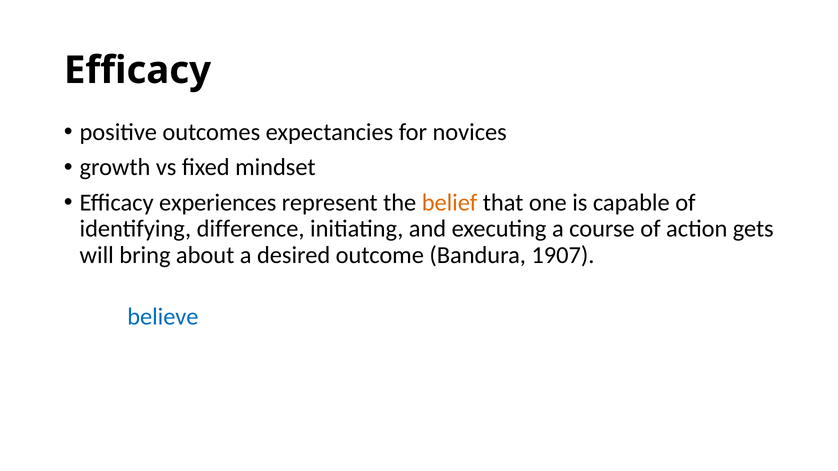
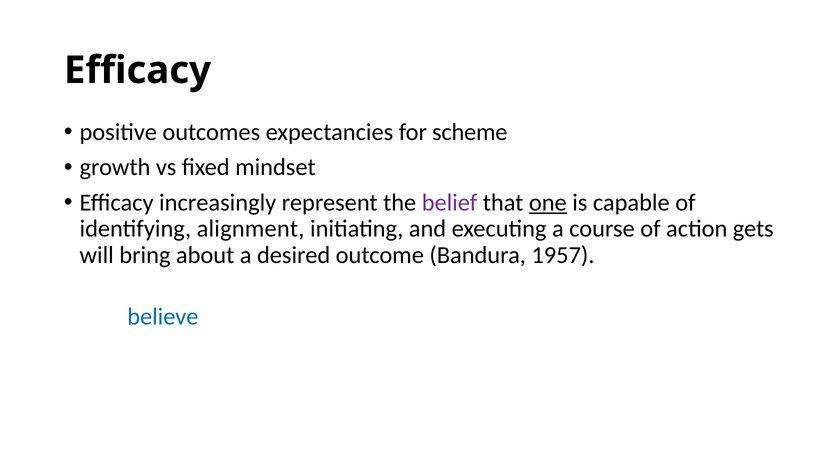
novices: novices -> scheme
experiences: experiences -> increasingly
belief colour: orange -> purple
one underline: none -> present
difference: difference -> alignment
1907: 1907 -> 1957
